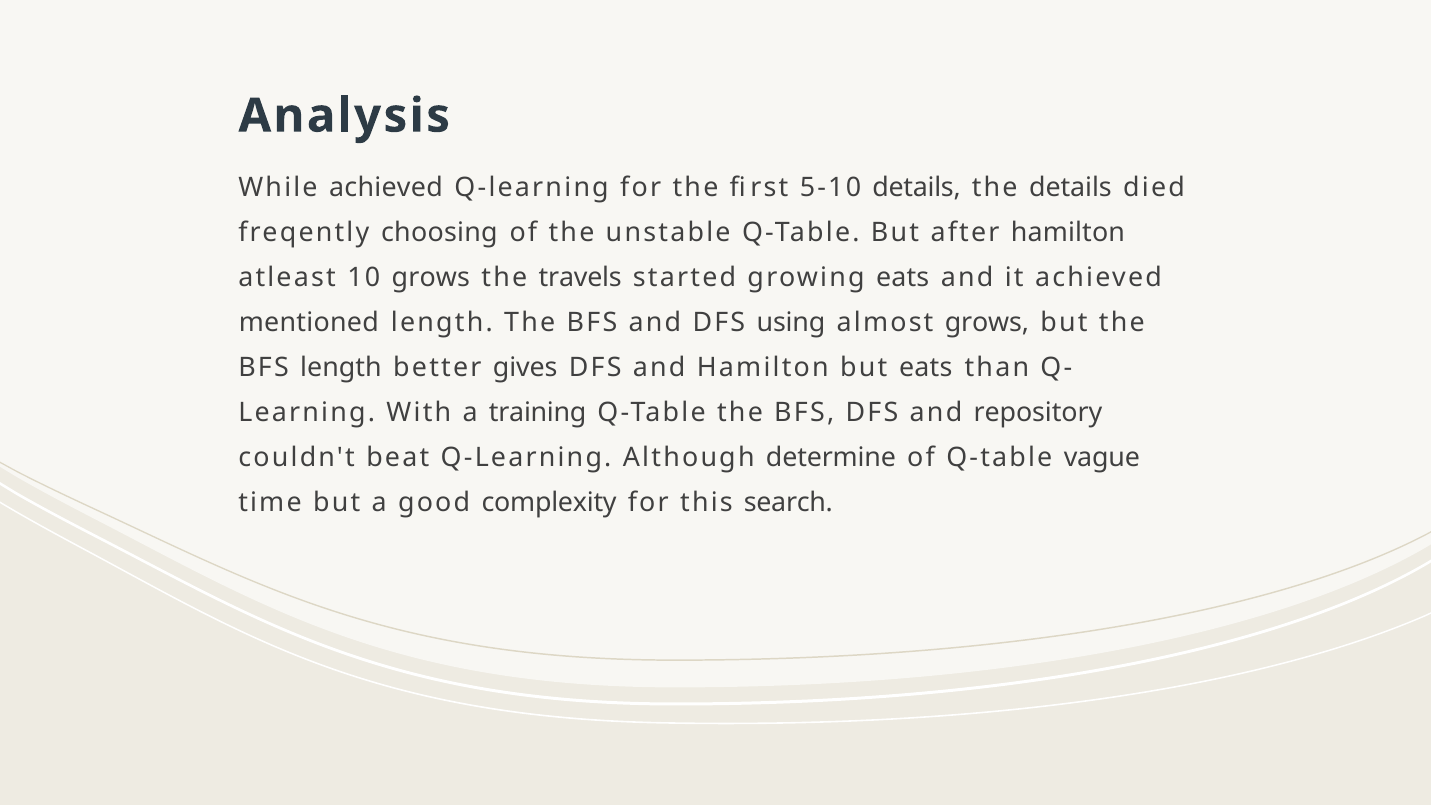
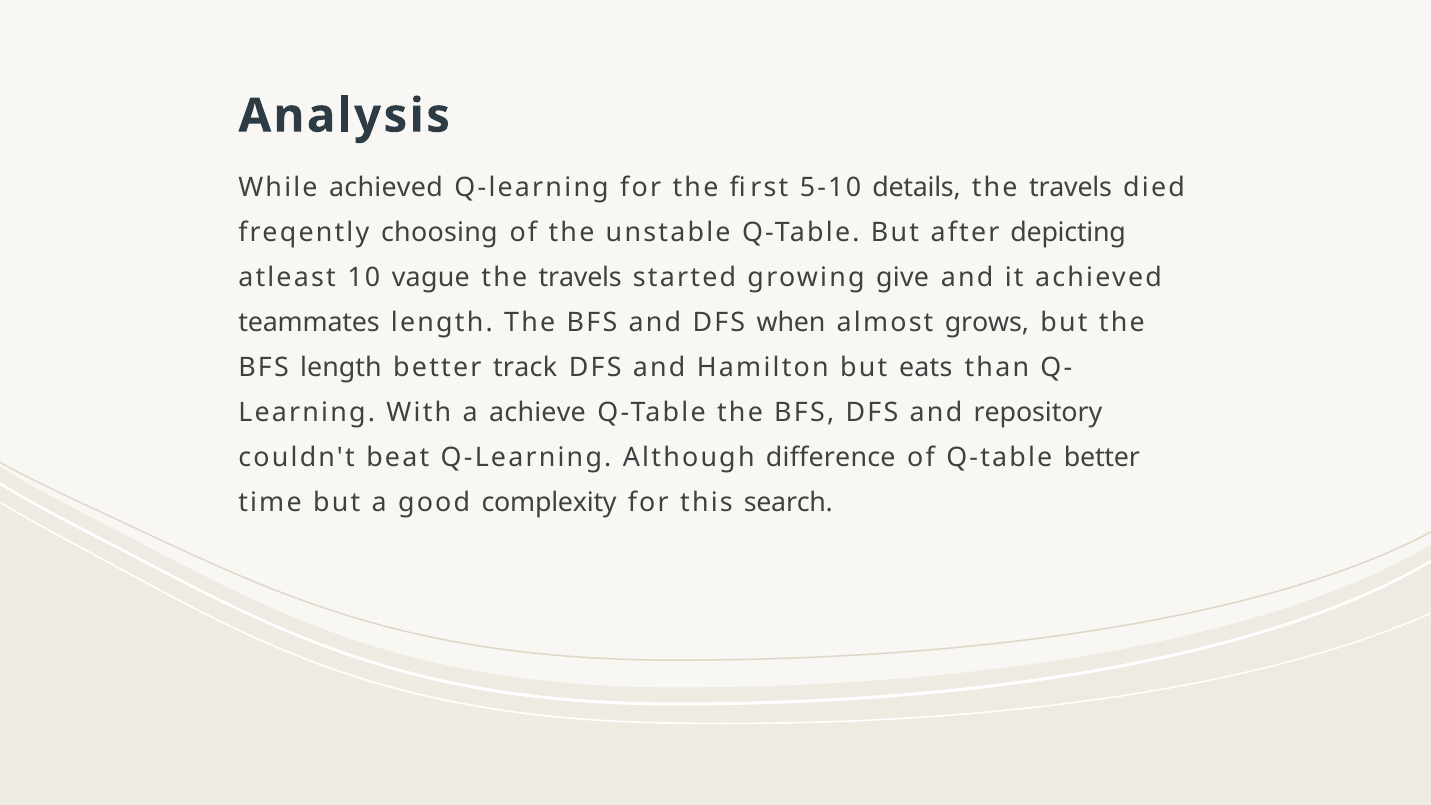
details at (1070, 188): details -> travels
after hamilton: hamilton -> depicting
10 grows: grows -> vague
growing eats: eats -> give
mentioned: mentioned -> teammates
using: using -> when
gives: gives -> track
training: training -> achieve
determine: determine -> difference
Q-table vague: vague -> better
